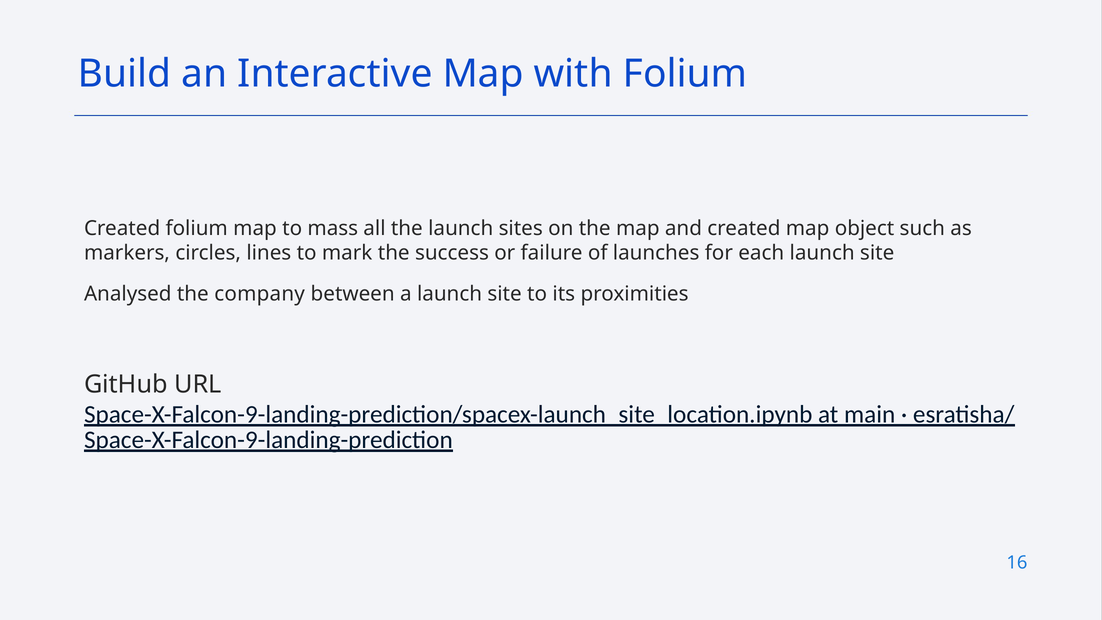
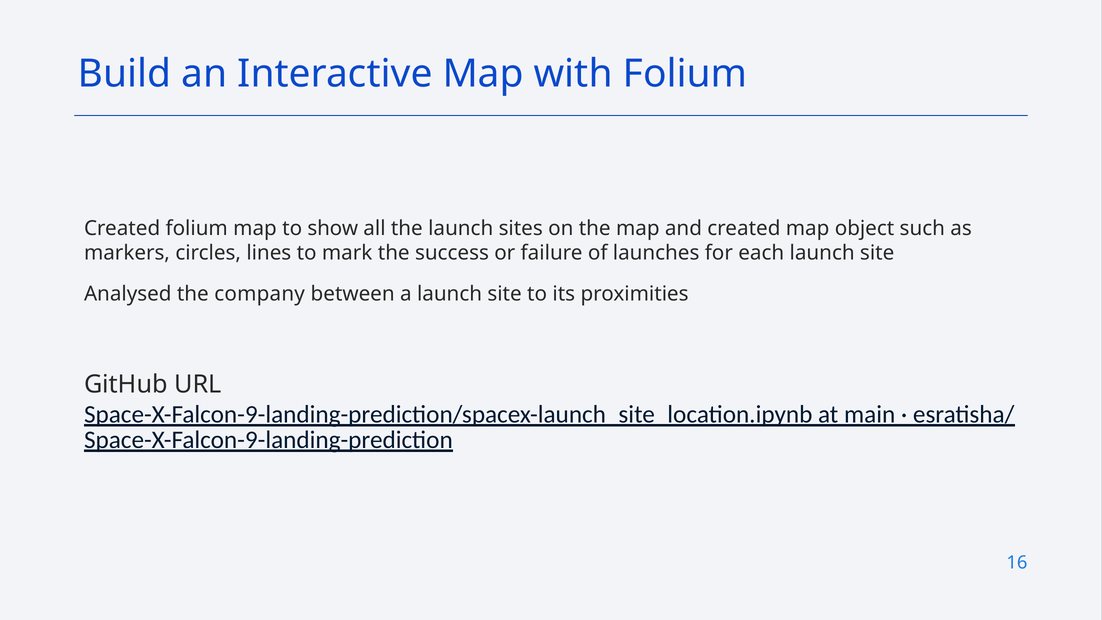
mass: mass -> show
